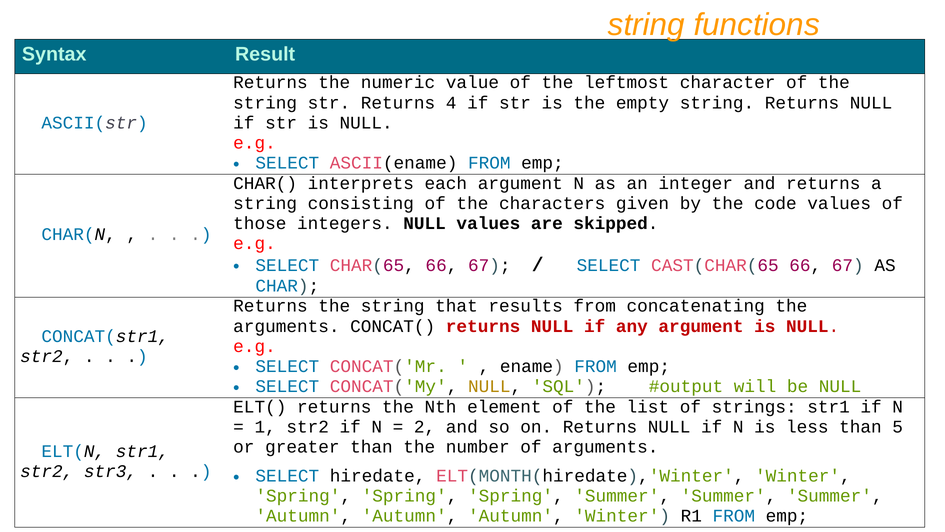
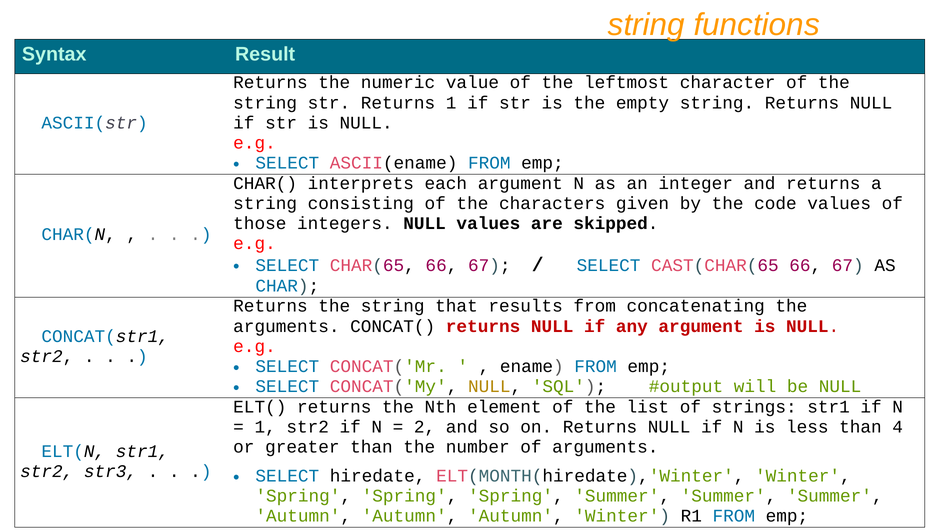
Returns 4: 4 -> 1
5: 5 -> 4
